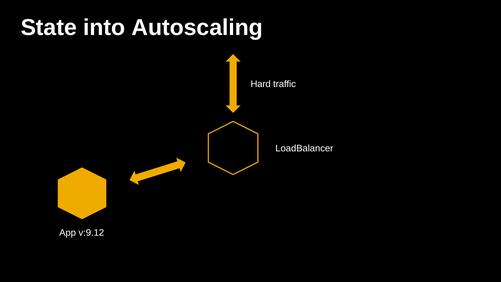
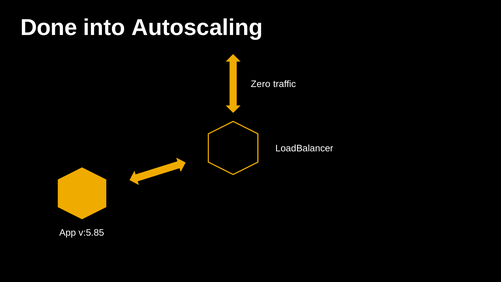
State: State -> Done
Hard: Hard -> Zero
v:9.12: v:9.12 -> v:5.85
